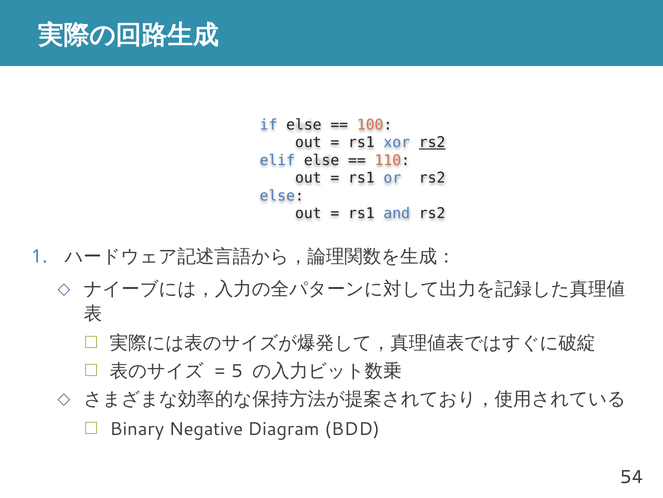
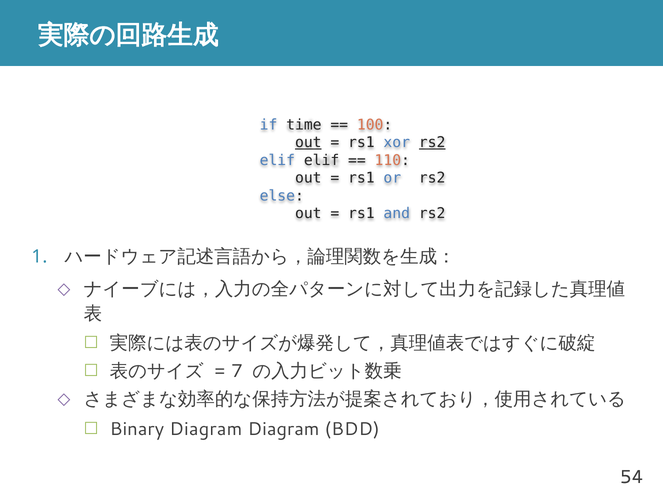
if else: else -> time
out at (308, 142) underline: none -> present
elif else: else -> elif
5: 5 -> 7
Binary Negative: Negative -> Diagram
